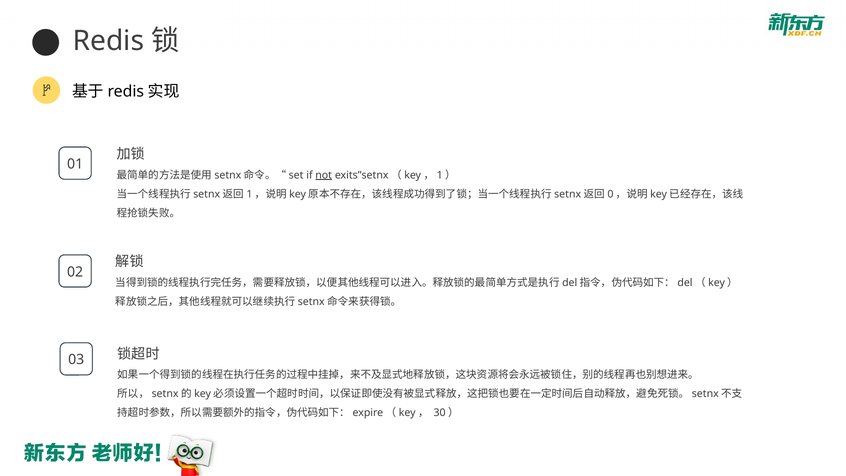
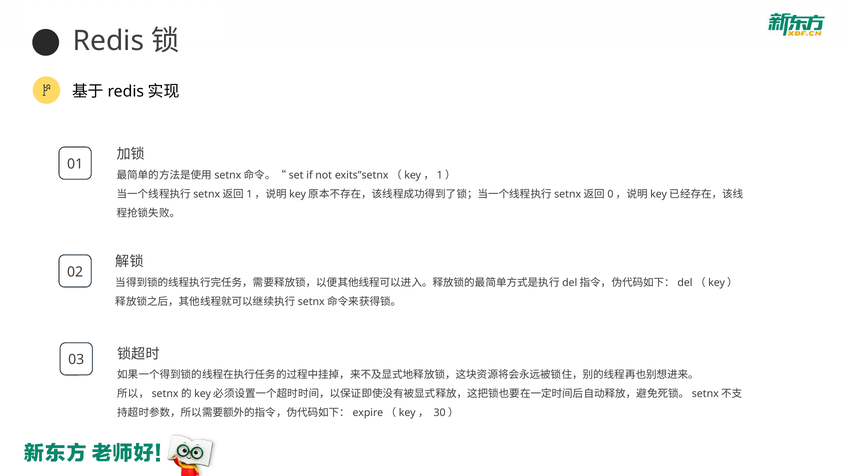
not underline: present -> none
